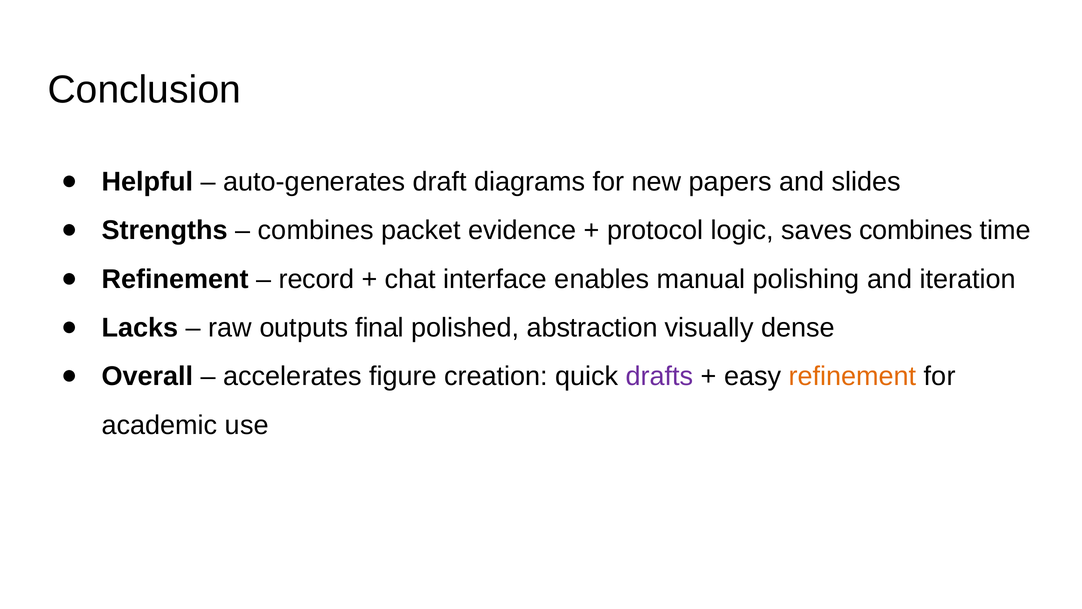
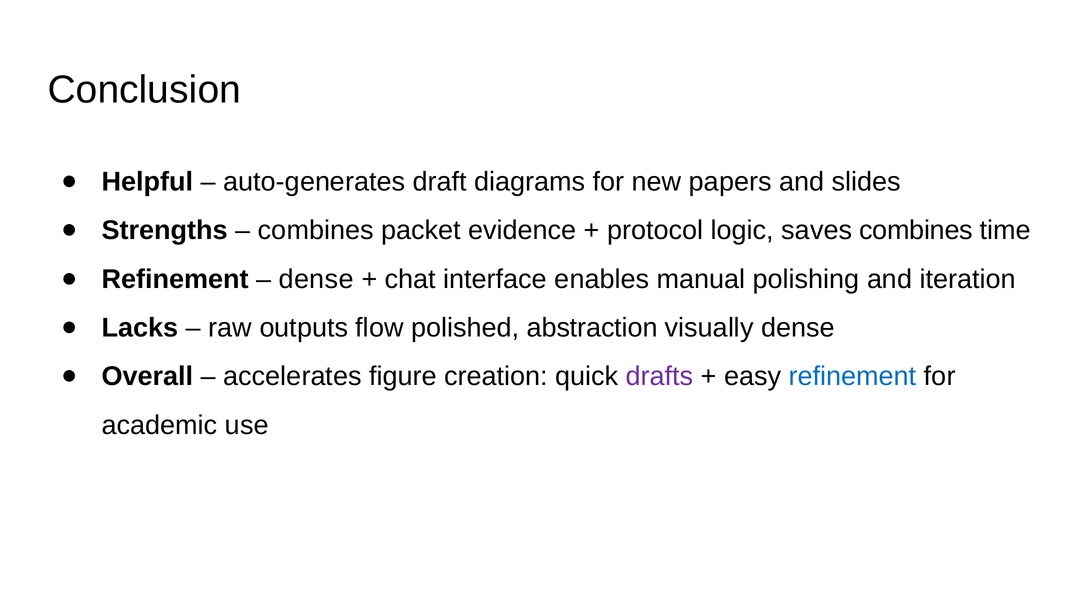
record at (317, 279): record -> dense
final: final -> flow
refinement at (853, 376) colour: orange -> blue
